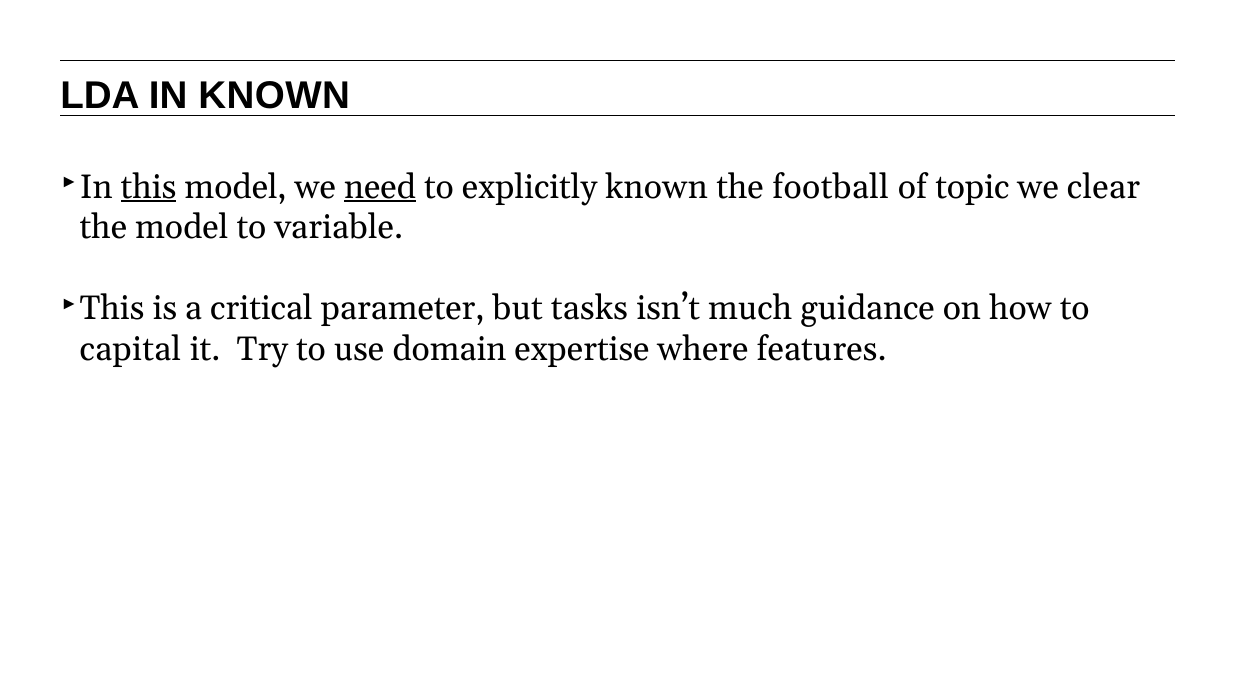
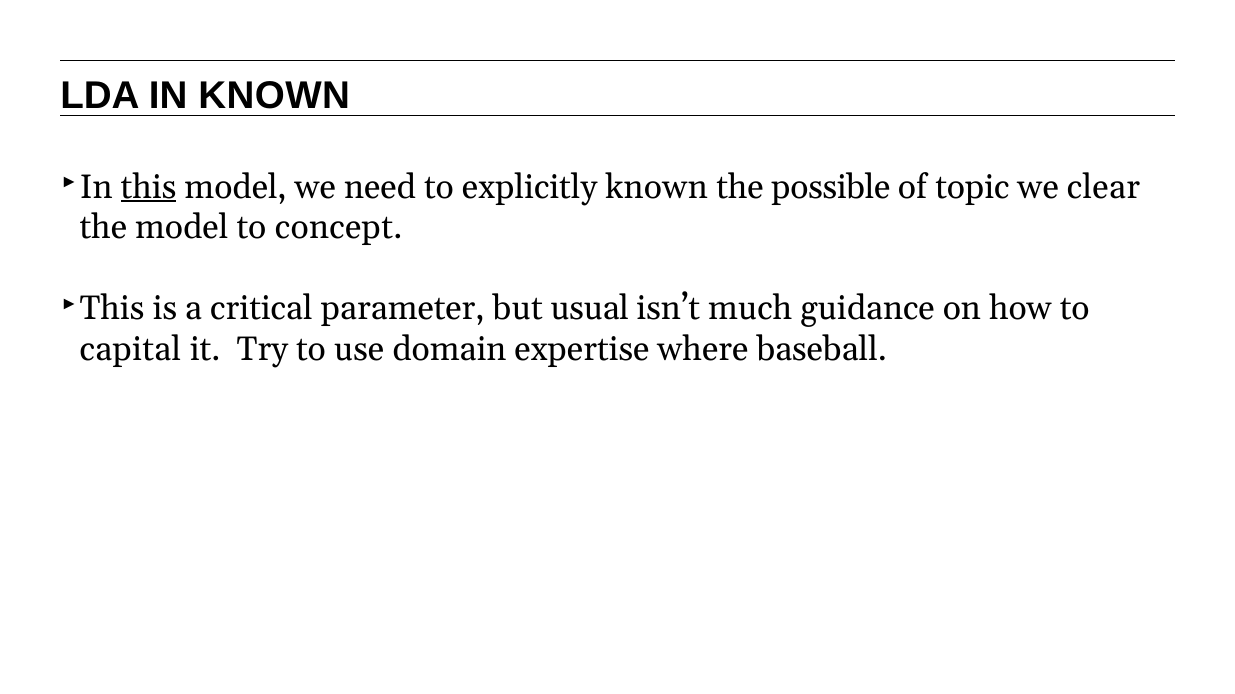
need underline: present -> none
football: football -> possible
variable: variable -> concept
tasks: tasks -> usual
features: features -> baseball
